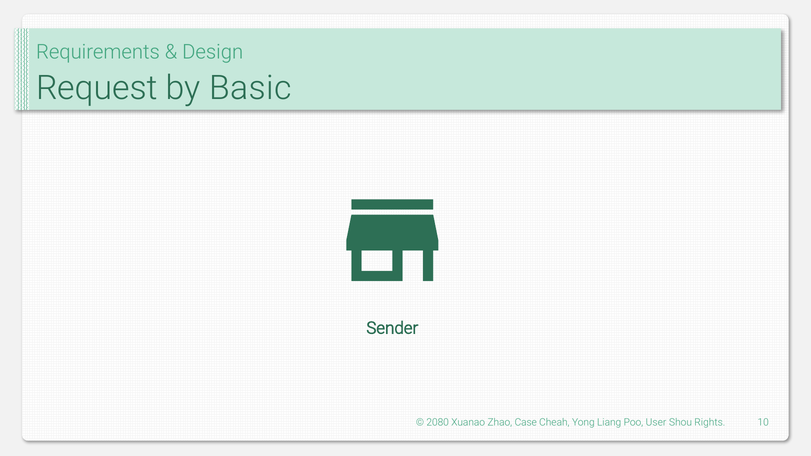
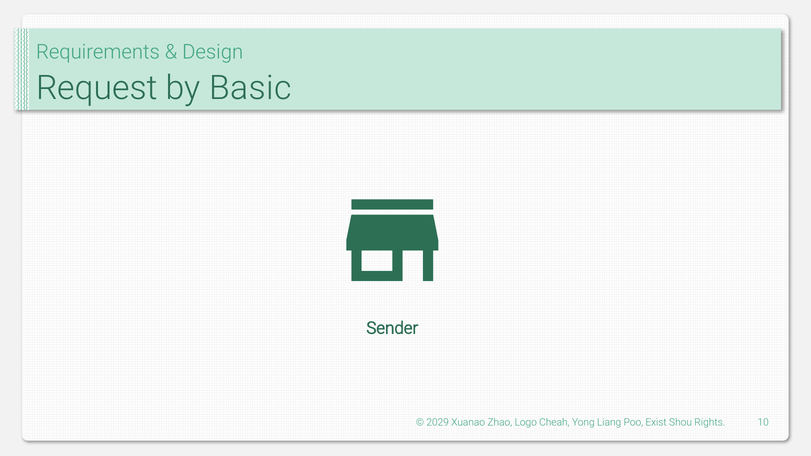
2080: 2080 -> 2029
Case: Case -> Logo
User: User -> Exist
